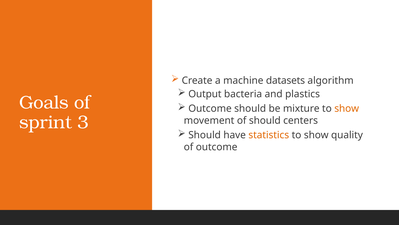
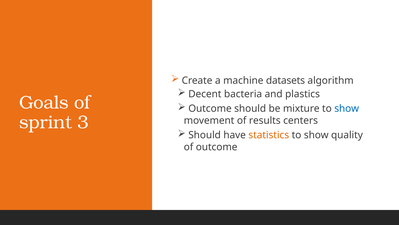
Output: Output -> Decent
show at (347, 108) colour: orange -> blue
of should: should -> results
